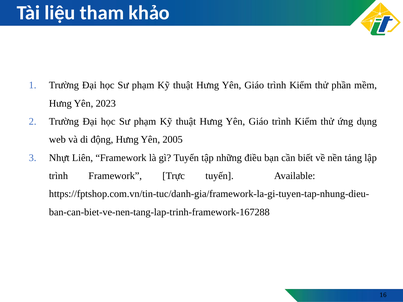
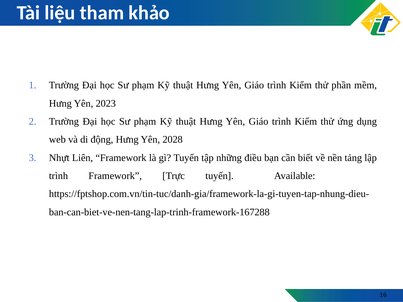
2005: 2005 -> 2028
